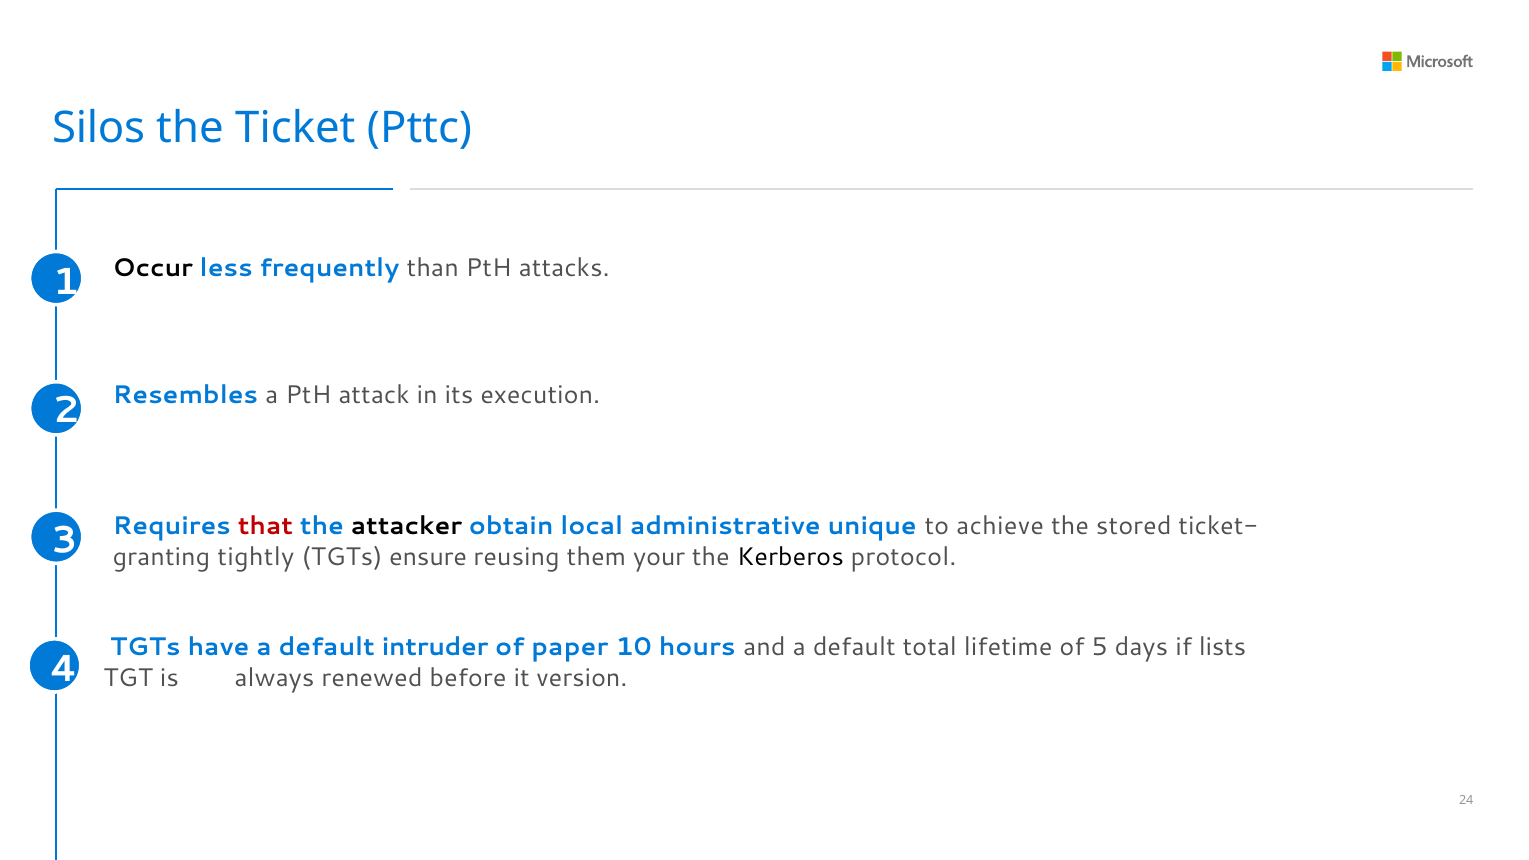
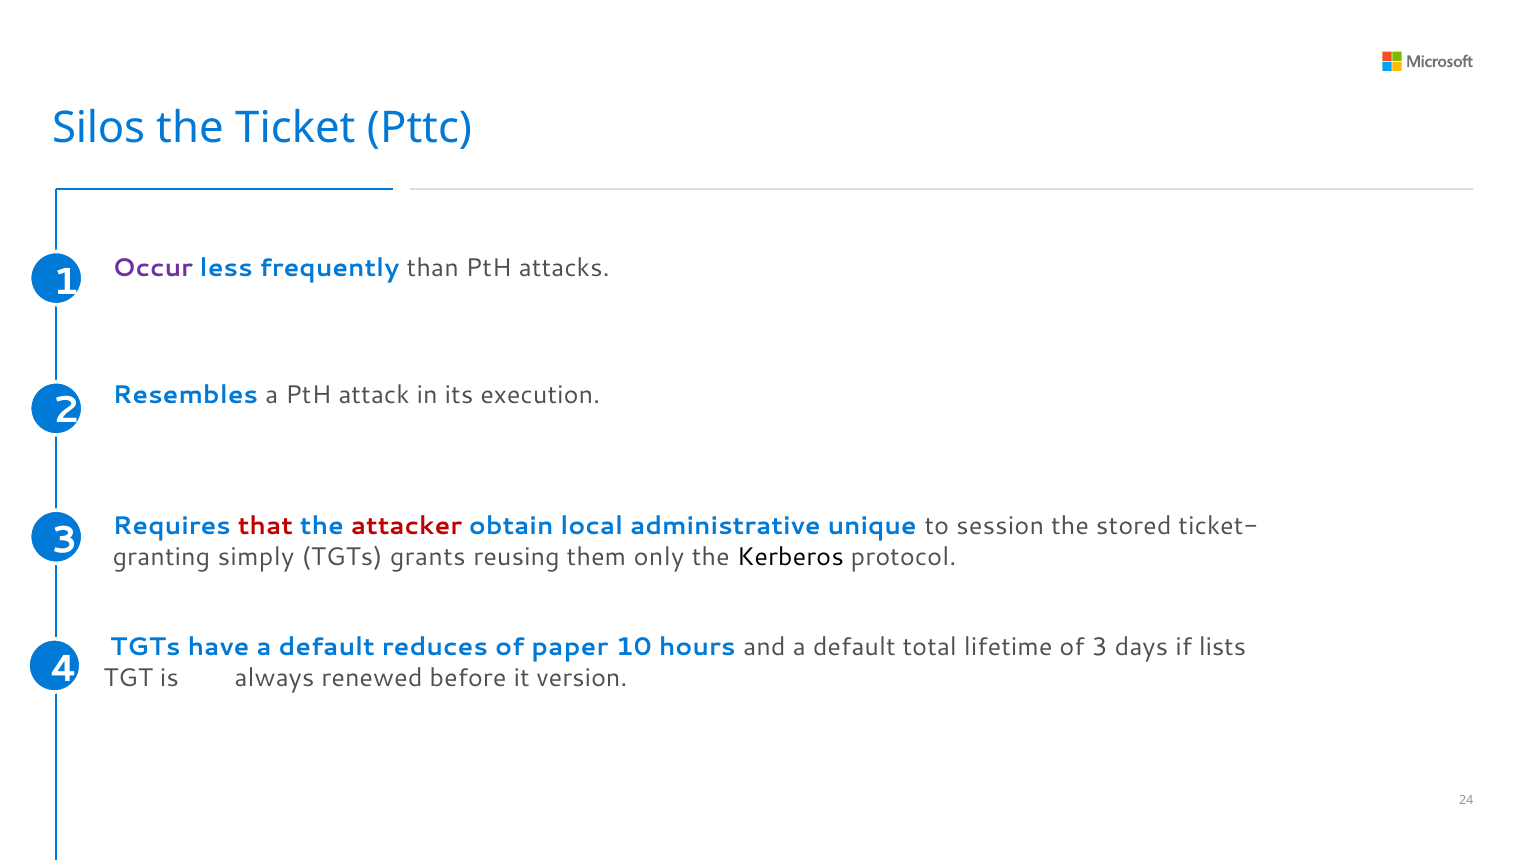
Occur colour: black -> purple
attacker colour: black -> red
achieve: achieve -> session
tightly: tightly -> simply
ensure: ensure -> grants
your: your -> only
intruder: intruder -> reduces
of 5: 5 -> 3
